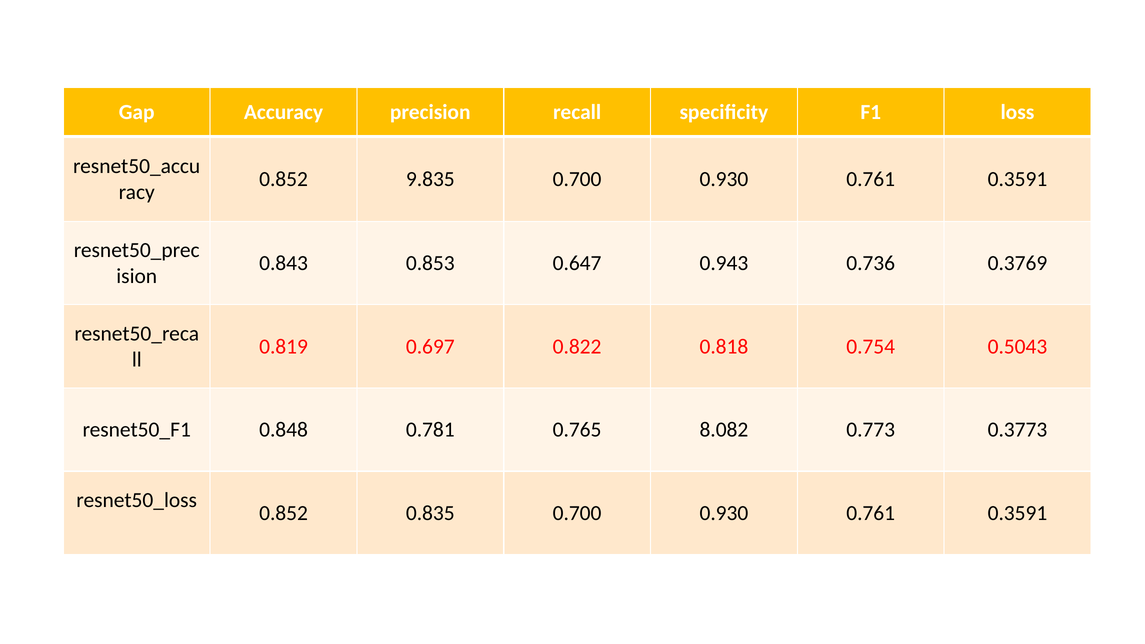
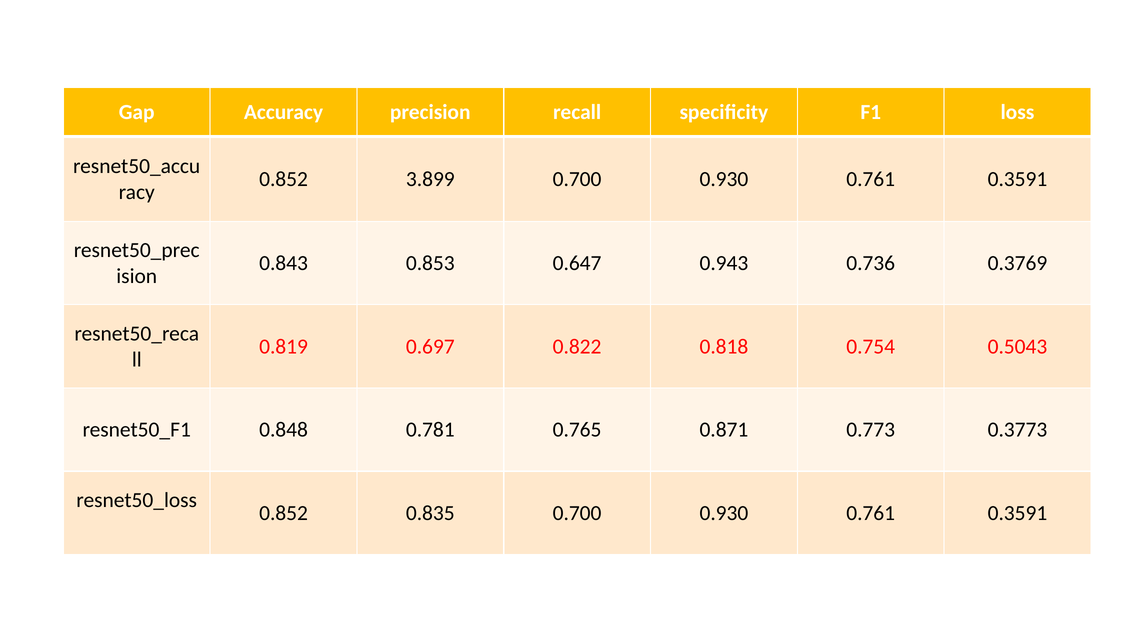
9.835: 9.835 -> 3.899
8.082: 8.082 -> 0.871
